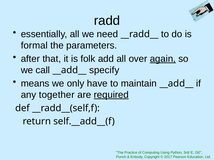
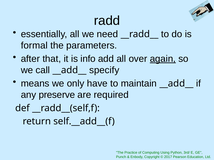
folk: folk -> info
together: together -> preserve
required underline: present -> none
